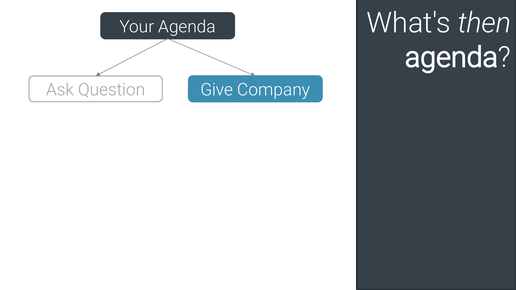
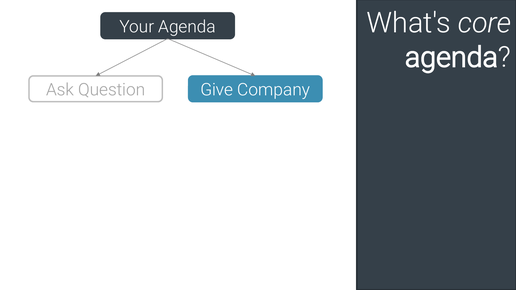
then: then -> core
